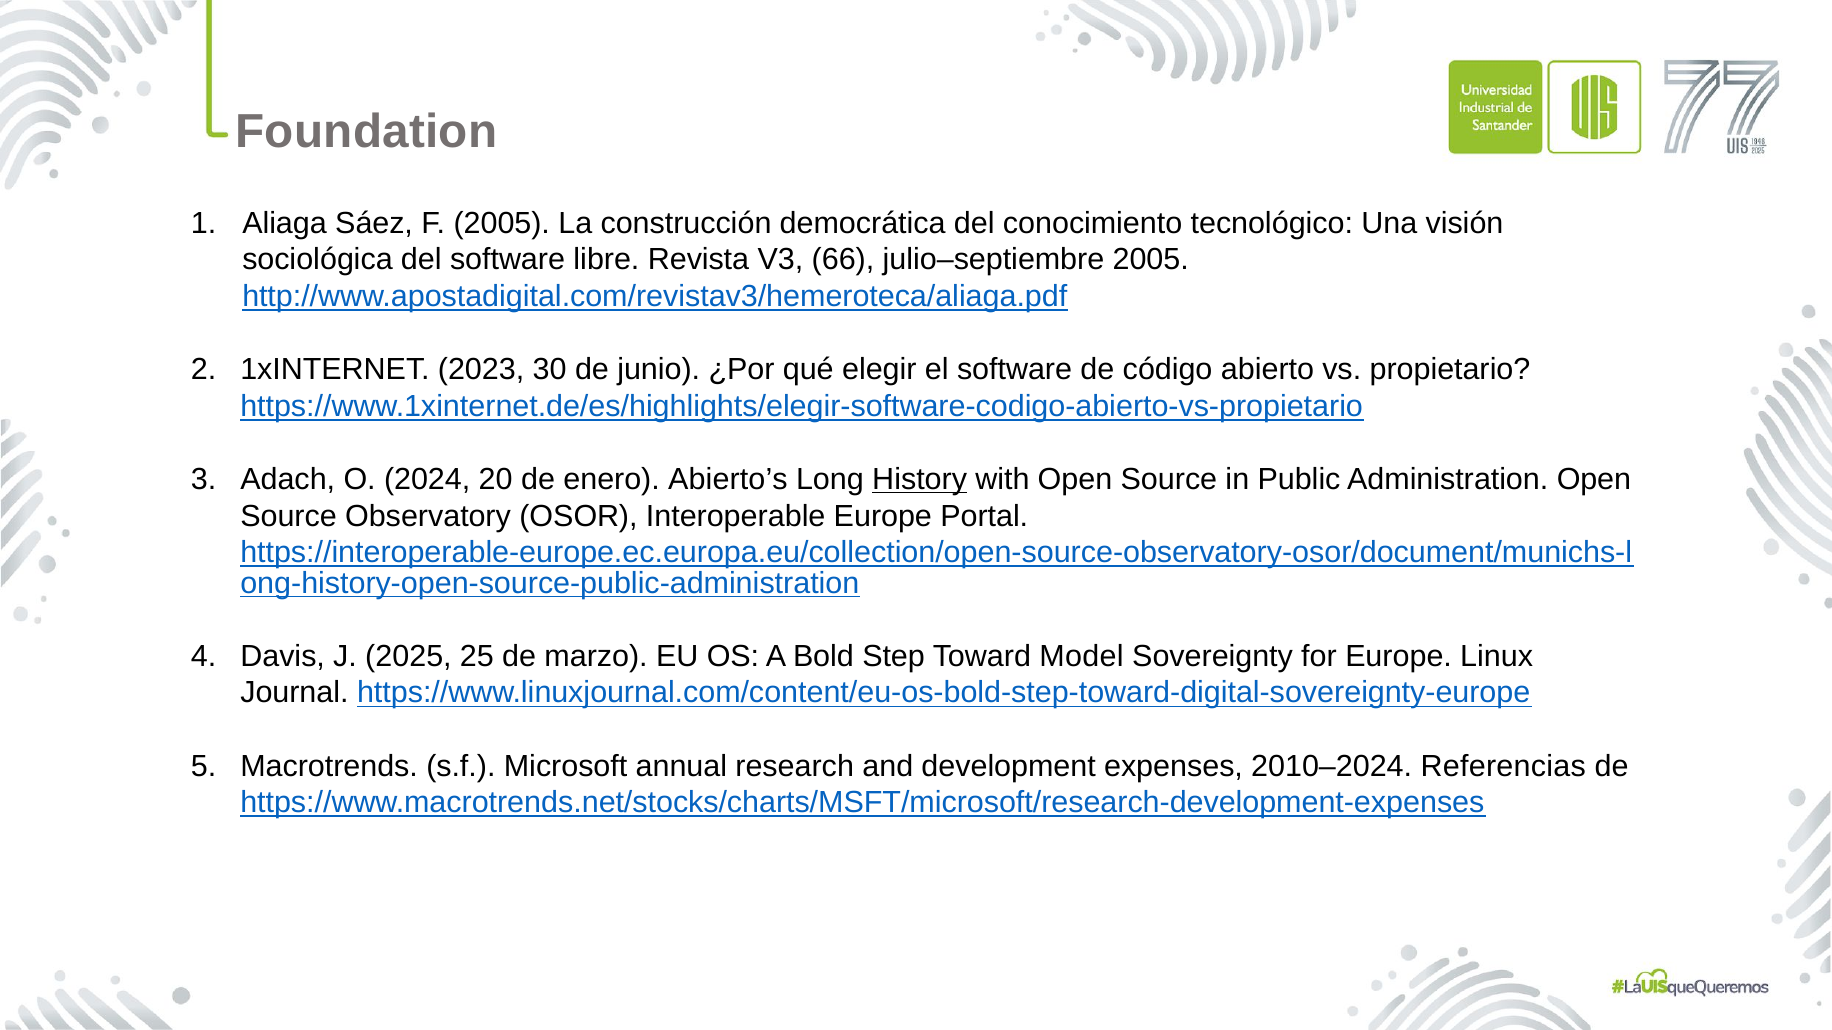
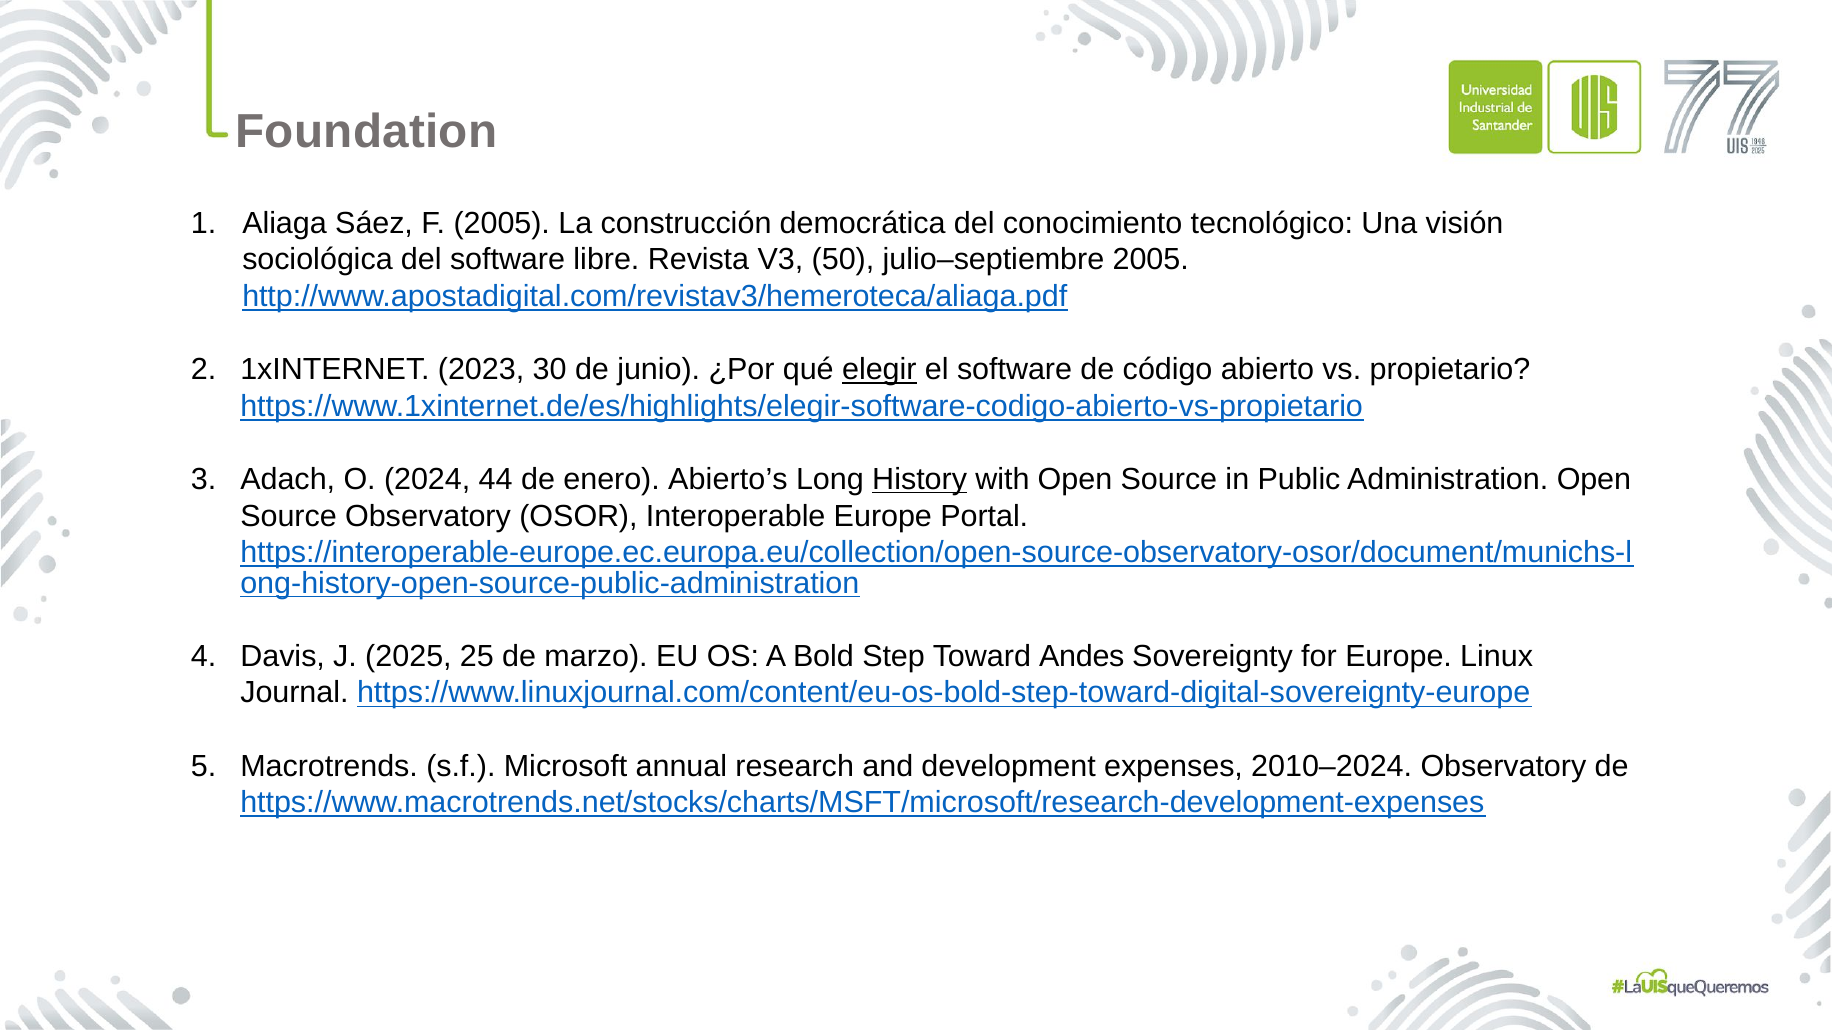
66: 66 -> 50
elegir underline: none -> present
20: 20 -> 44
Model: Model -> Andes
2010–2024 Referencias: Referencias -> Observatory
